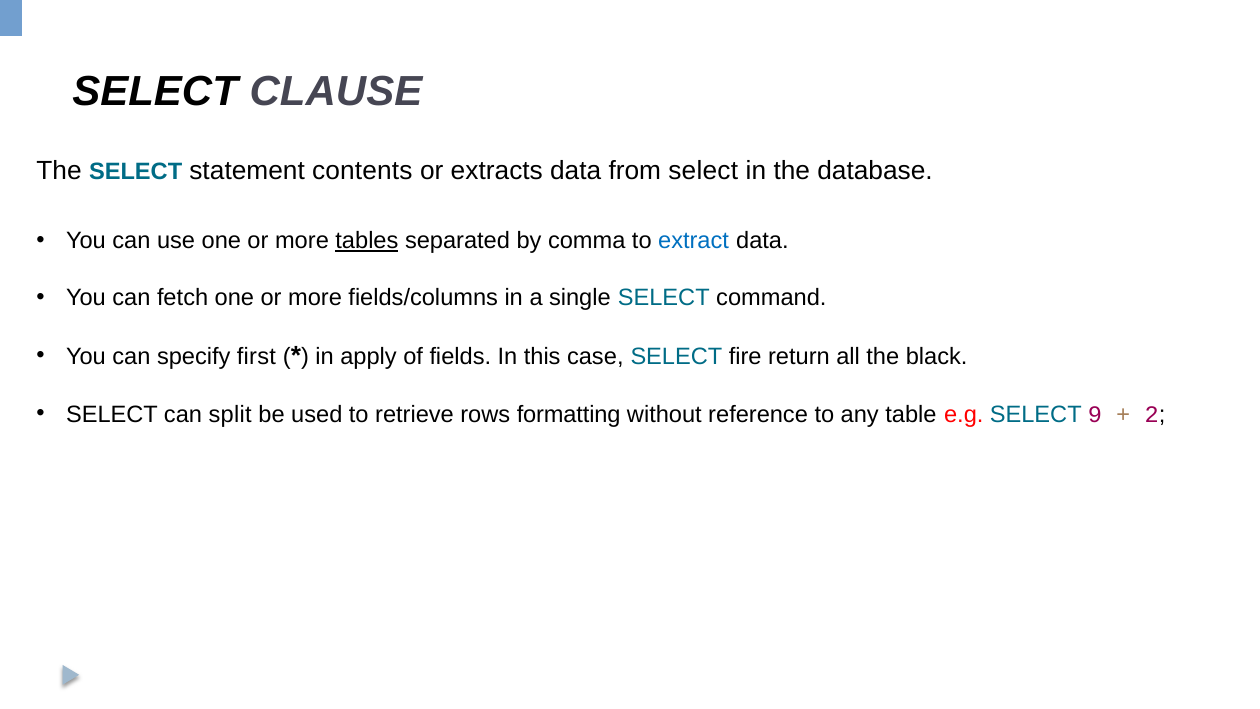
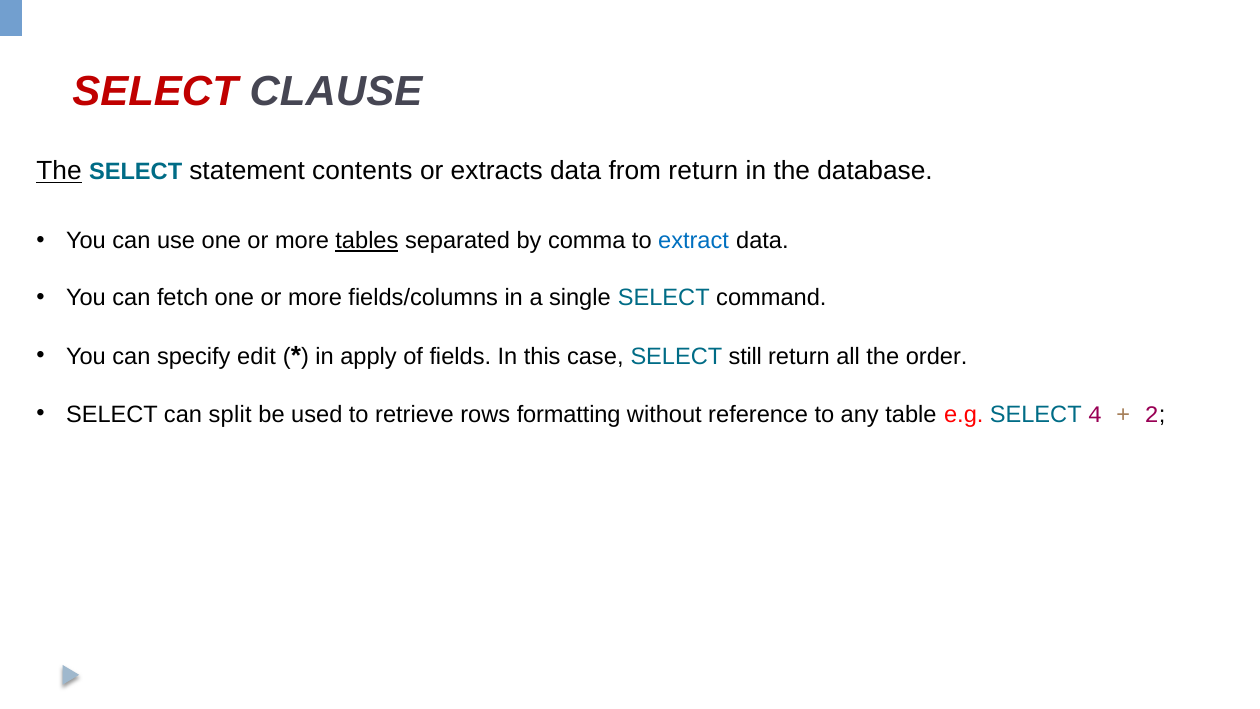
SELECT at (155, 91) colour: black -> red
The at (59, 171) underline: none -> present
from select: select -> return
first: first -> edit
fire: fire -> still
black: black -> order
9: 9 -> 4
